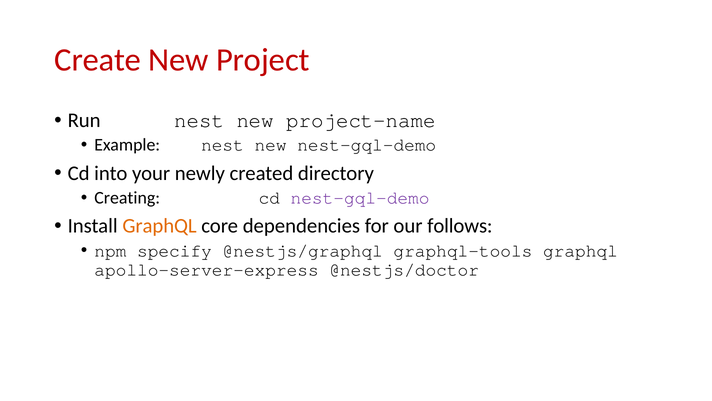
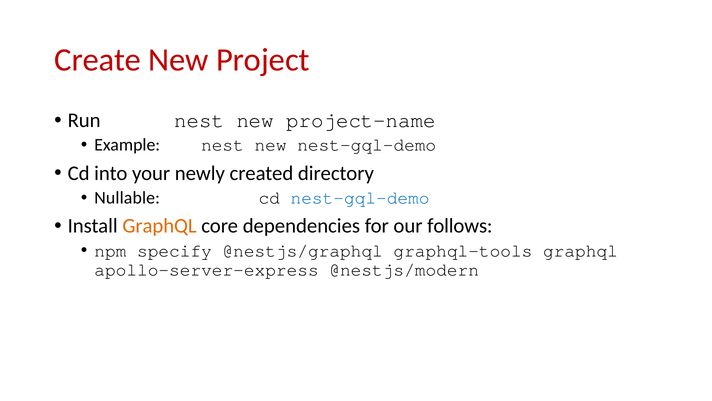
Creating: Creating -> Nullable
nest-gql-demo at (360, 198) colour: purple -> blue
@nestjs/doctor: @nestjs/doctor -> @nestjs/modern
